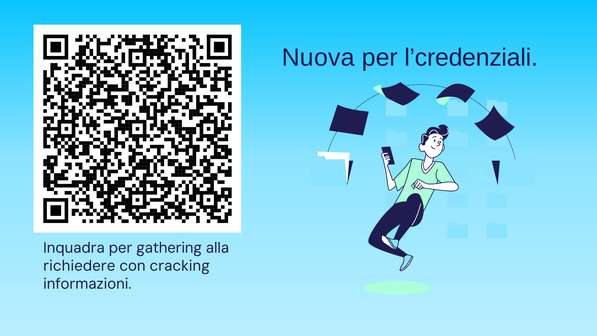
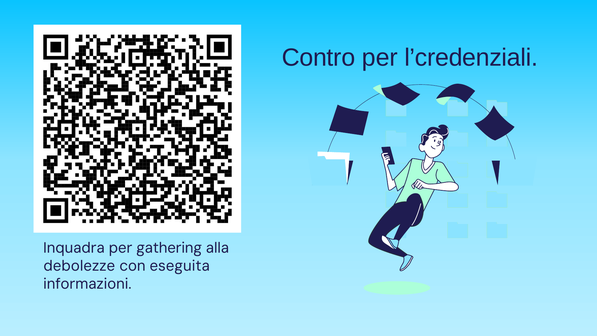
Nuova: Nuova -> Contro
richiedere: richiedere -> debolezze
cracking: cracking -> eseguita
